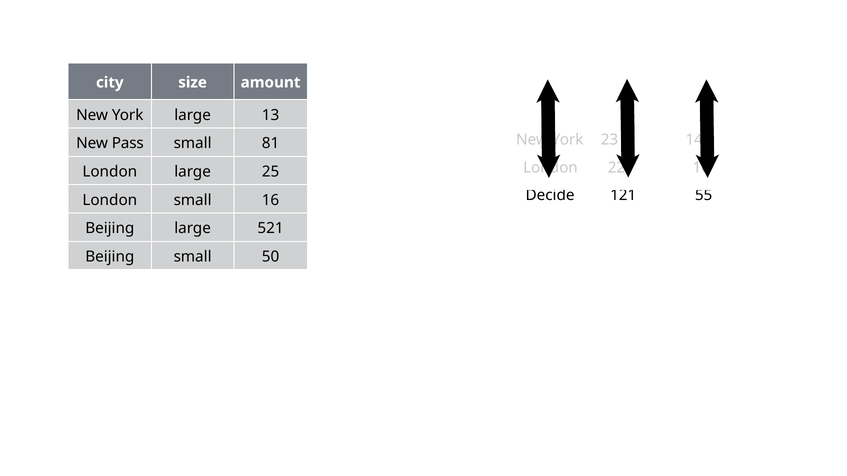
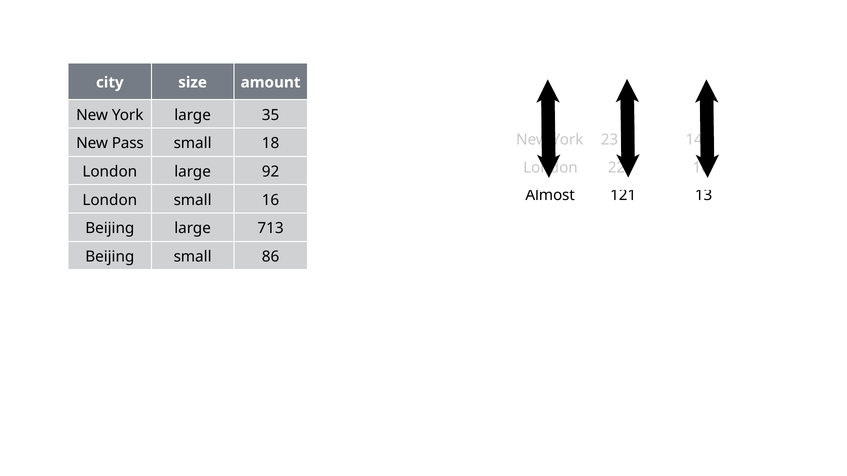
13: 13 -> 35
81: 81 -> 18
25: 25 -> 92
Decide: Decide -> Almost
55: 55 -> 13
521: 521 -> 713
50: 50 -> 86
